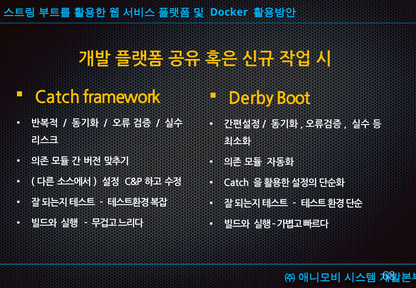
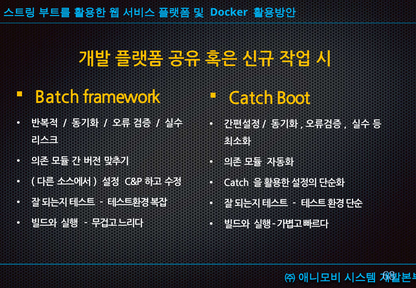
Catch at (58, 97): Catch -> Batch
Derby at (251, 99): Derby -> Catch
